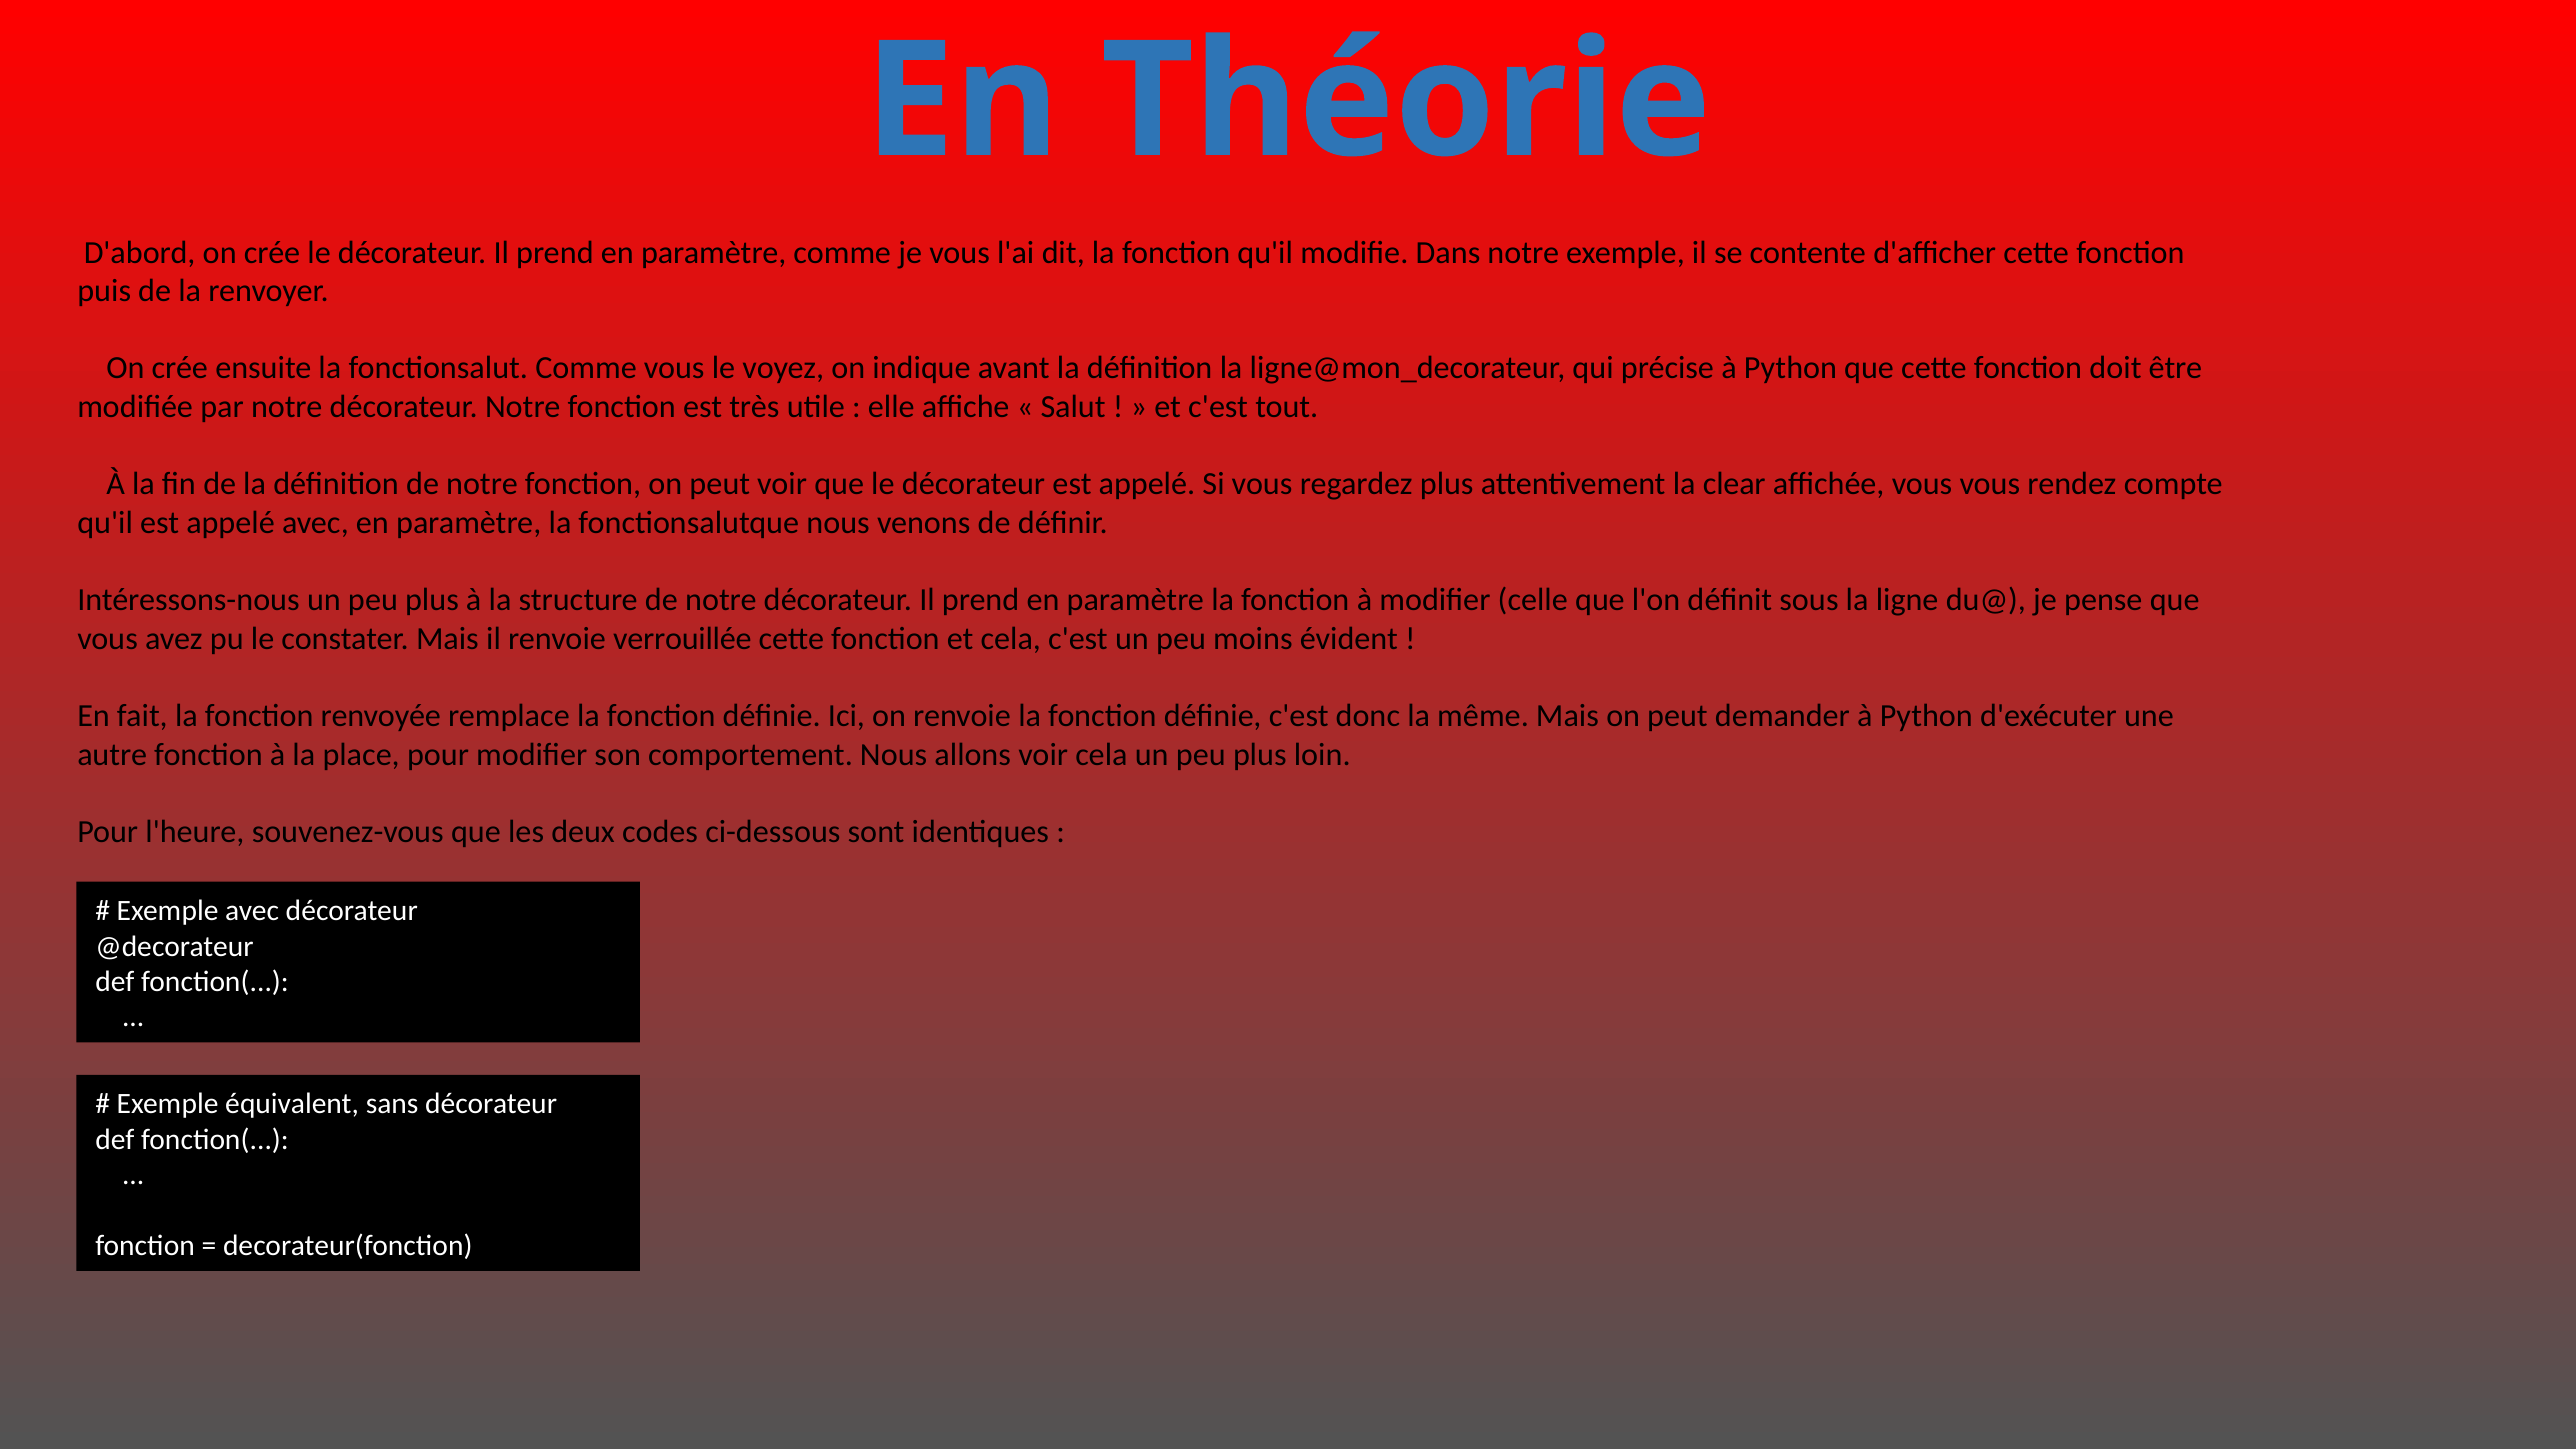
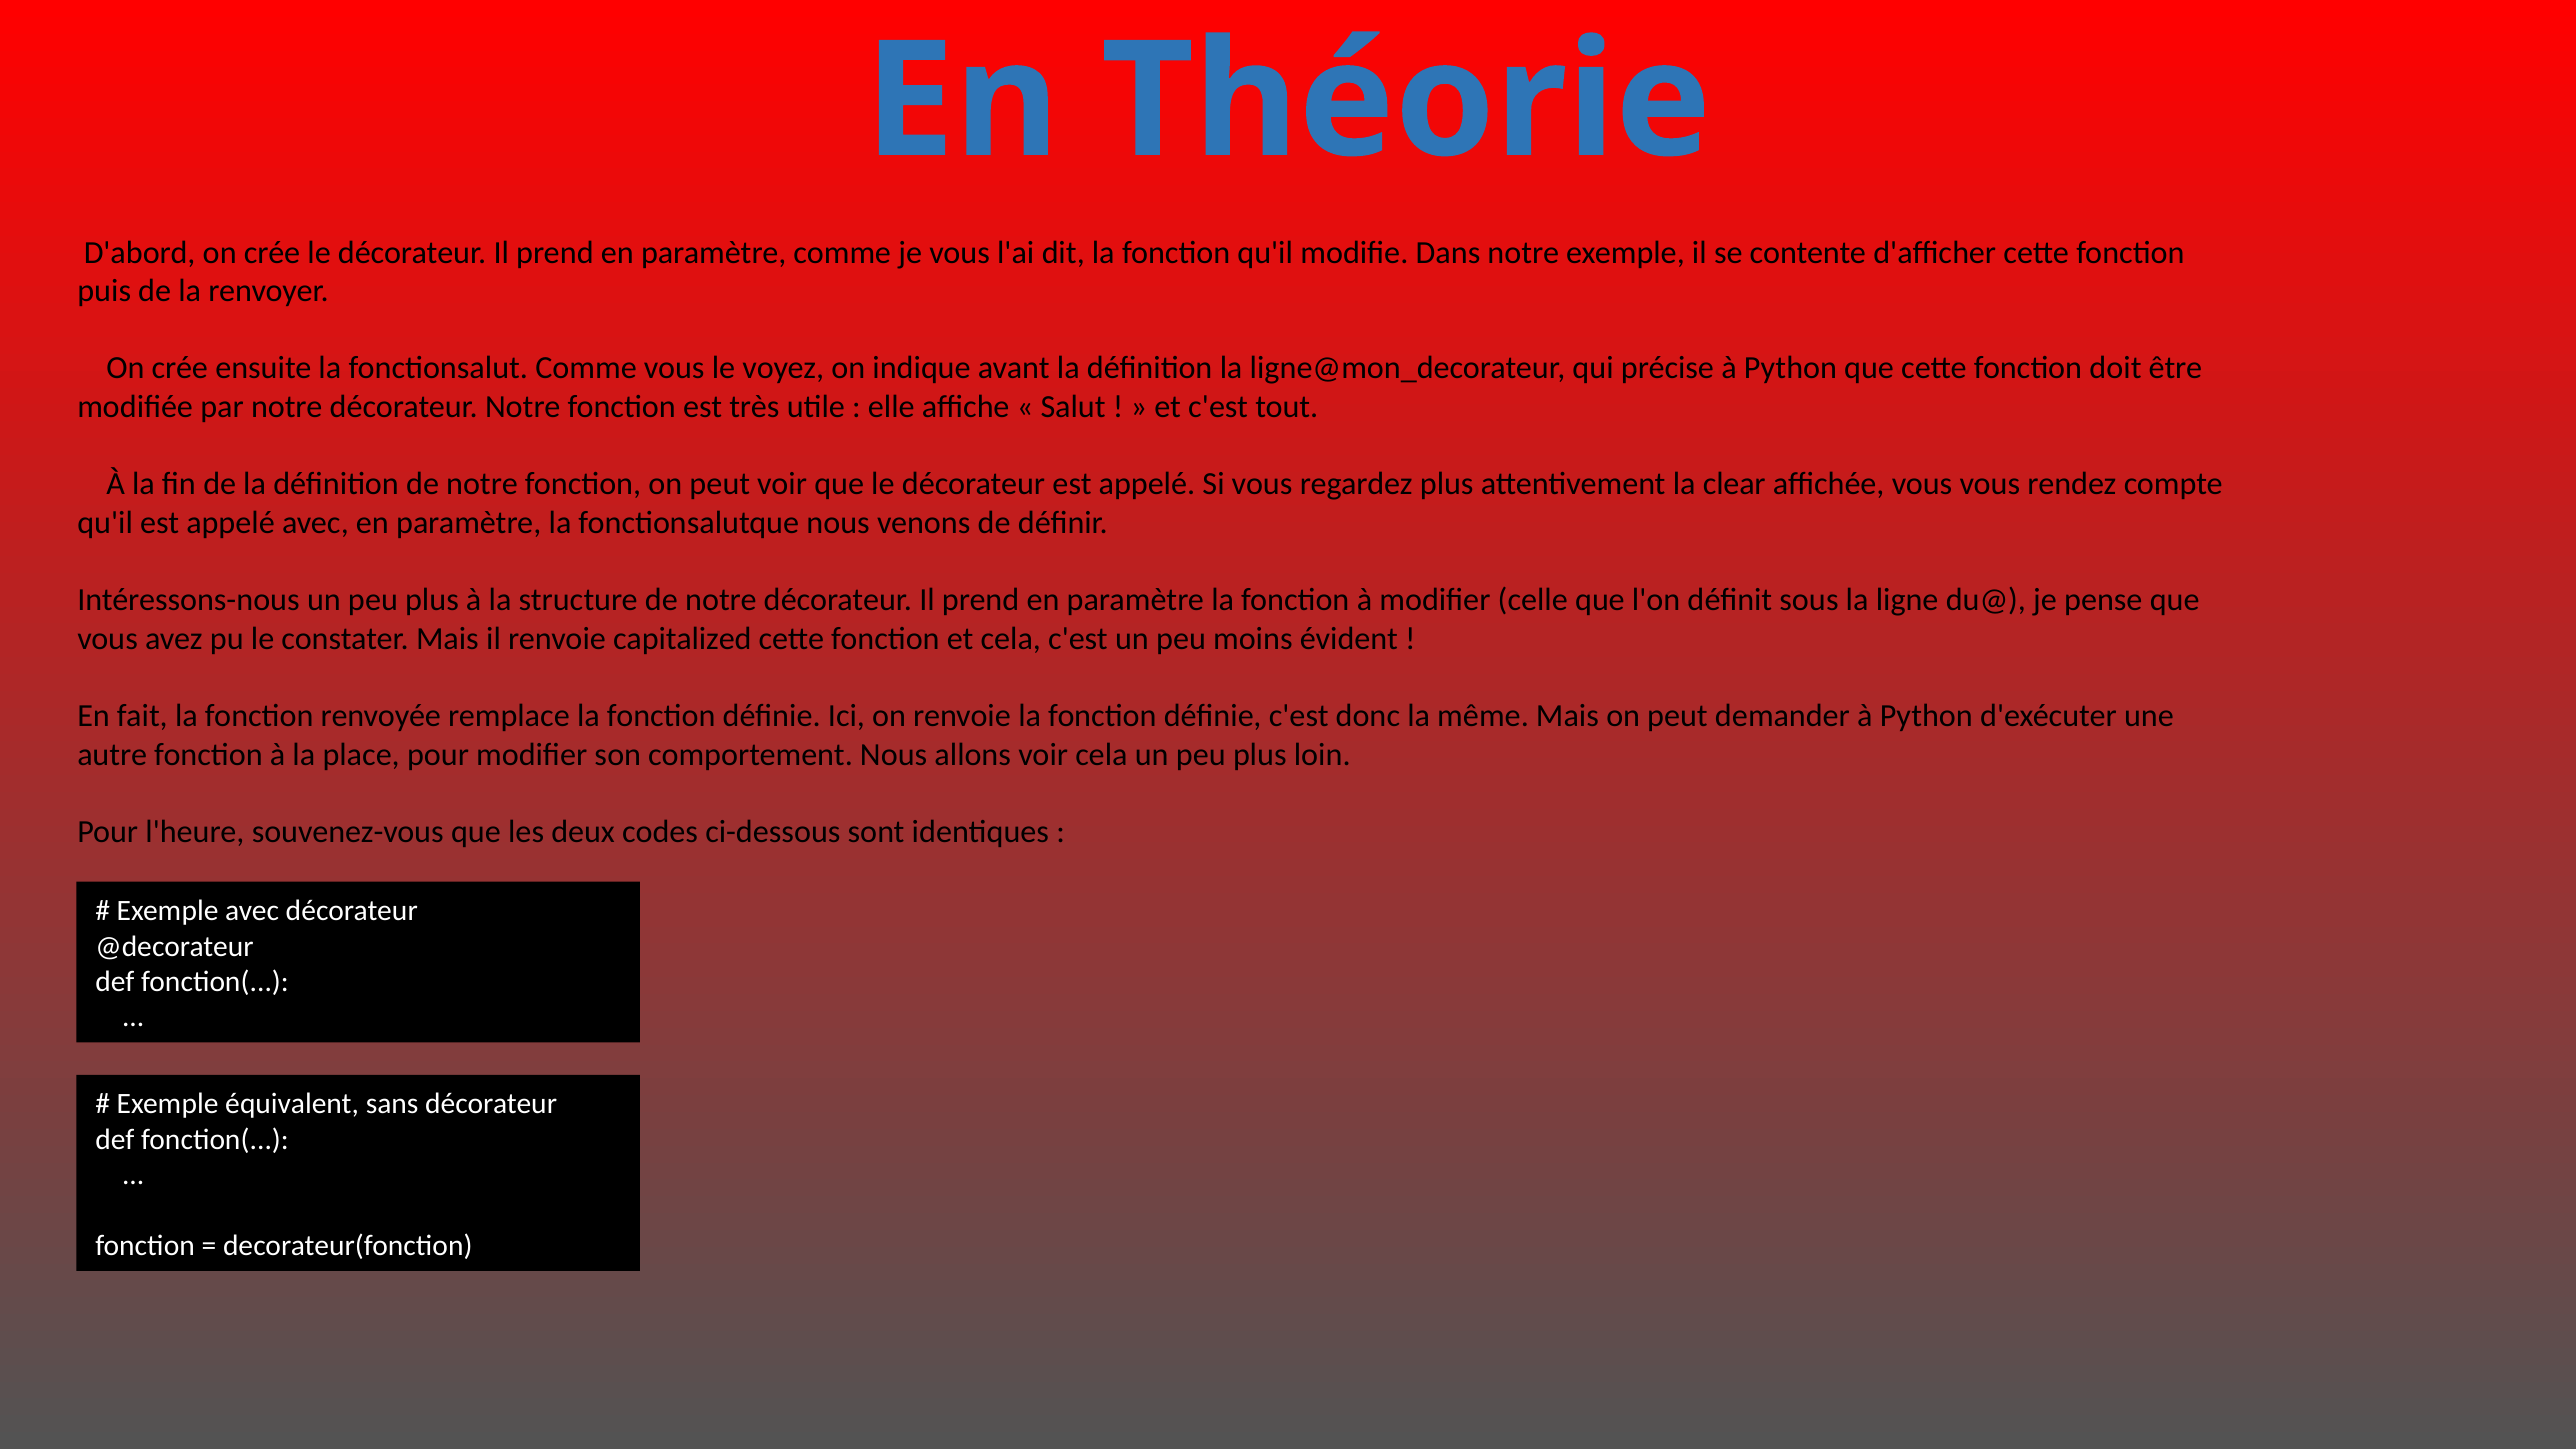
verrouillée: verrouillée -> capitalized
